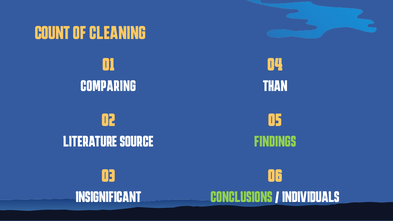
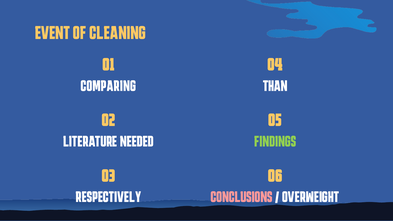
COUNT: COUNT -> EVENT
SOURCE: SOURCE -> NEEDED
INSIGNIFICANT: INSIGNIFICANT -> RESPECTIVELY
CONCLUSIONS colour: light green -> pink
INDIVIDUALS: INDIVIDUALS -> OVERWEIGHT
